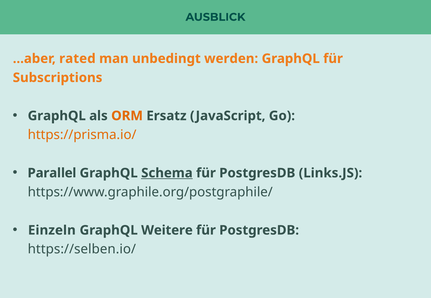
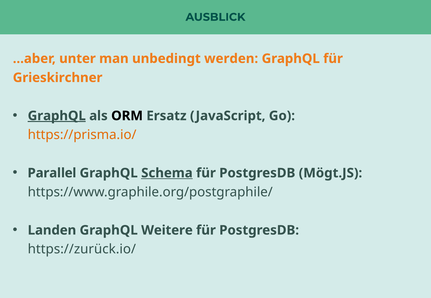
rated: rated -> unter
Subscriptions: Subscriptions -> Grieskirchner
GraphQL at (57, 116) underline: none -> present
ORM colour: orange -> black
Links.JS: Links.JS -> Mögt.JS
Einzeln: Einzeln -> Landen
https://selben.io/: https://selben.io/ -> https://zurück.io/
